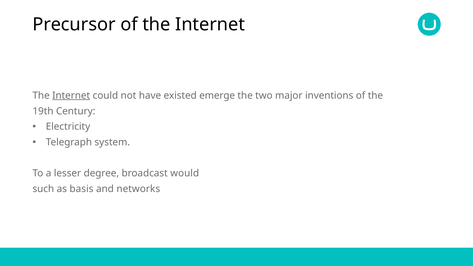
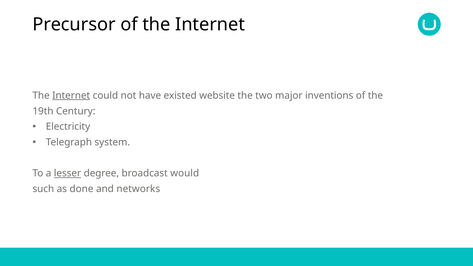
emerge: emerge -> website
lesser underline: none -> present
basis: basis -> done
